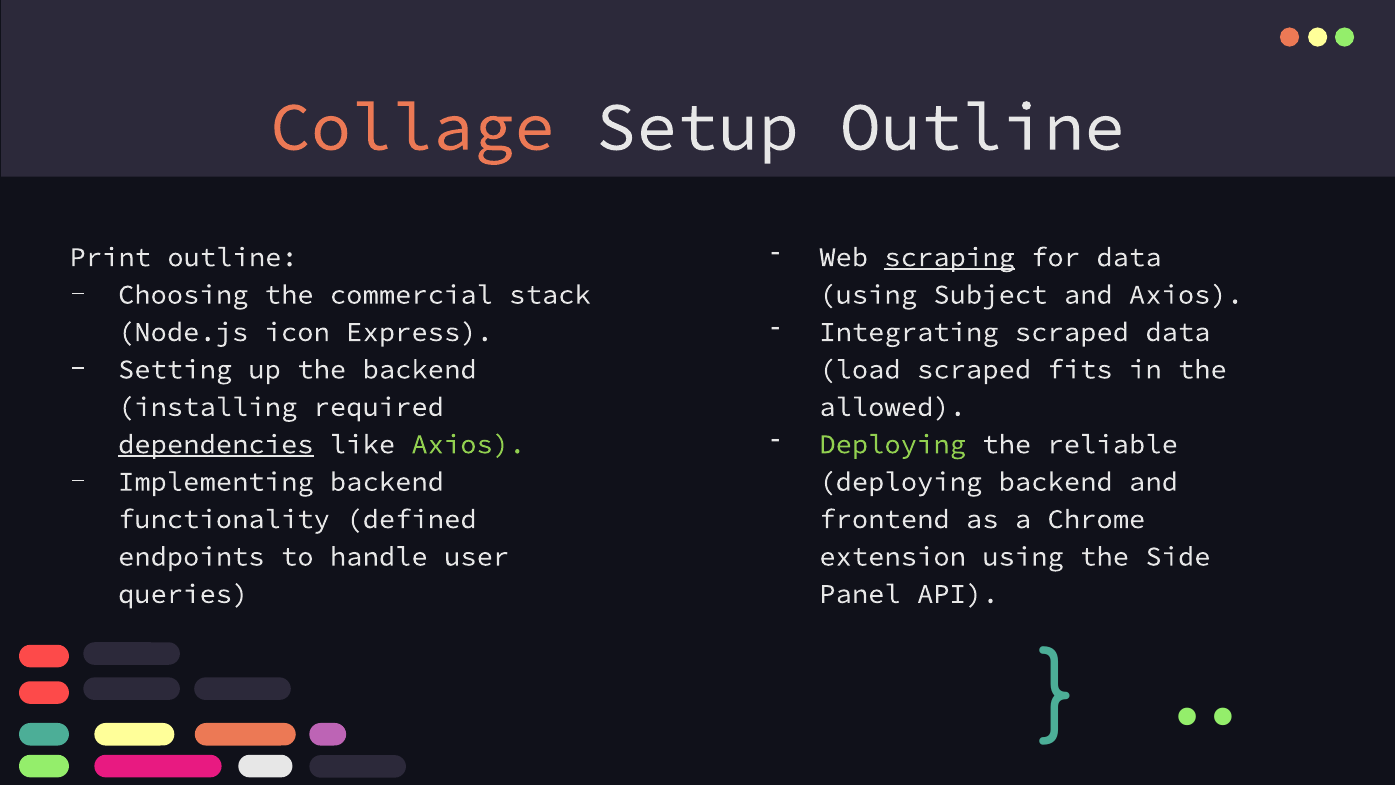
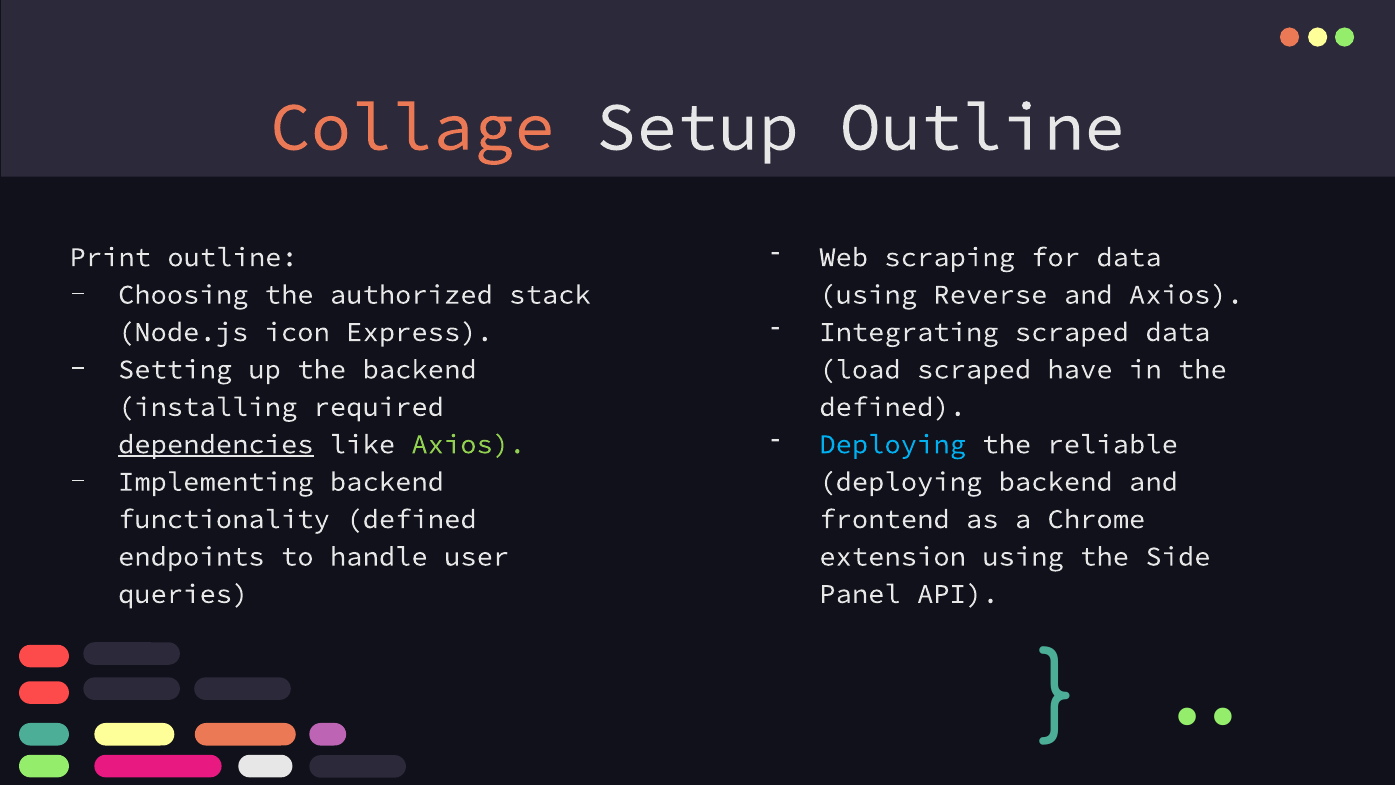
scraping underline: present -> none
commercial: commercial -> authorized
Subject: Subject -> Reverse
fits: fits -> have
allowed at (893, 407): allowed -> defined
Deploying at (893, 444) colour: light green -> light blue
